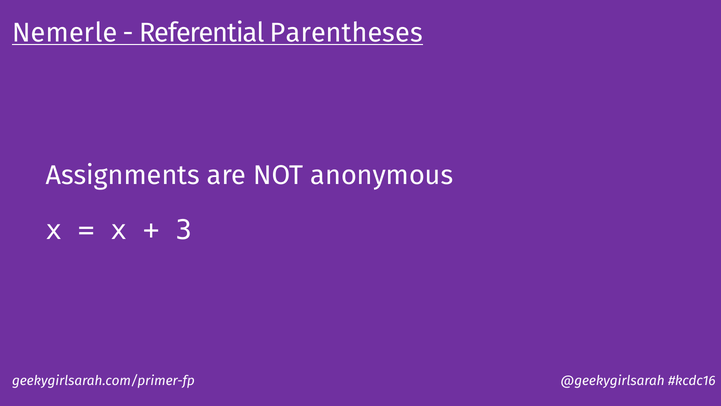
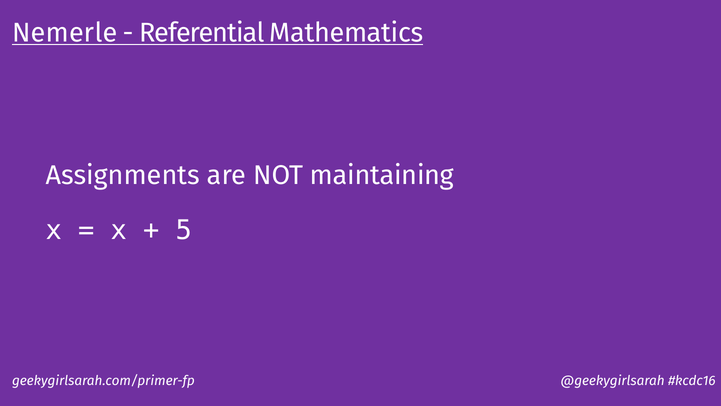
Parentheses: Parentheses -> Mathematics
anonymous: anonymous -> maintaining
3: 3 -> 5
